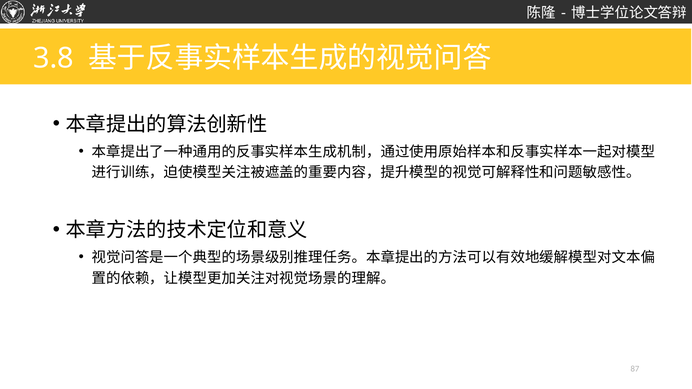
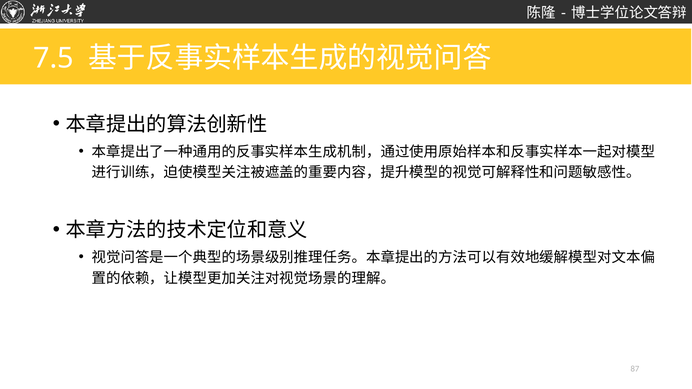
3.8: 3.8 -> 7.5
